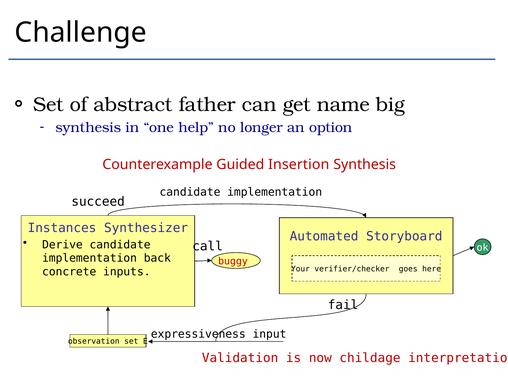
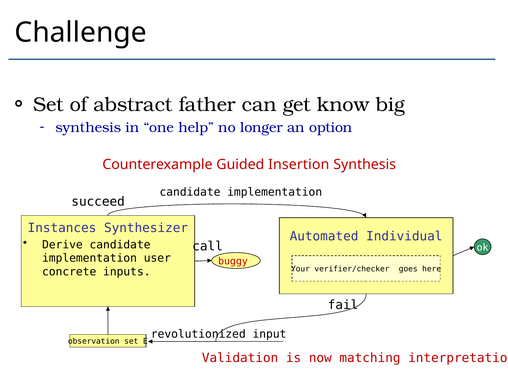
name: name -> know
Storyboard: Storyboard -> Individual
back: back -> user
expressiveness: expressiveness -> revolutionized
childage: childage -> matching
